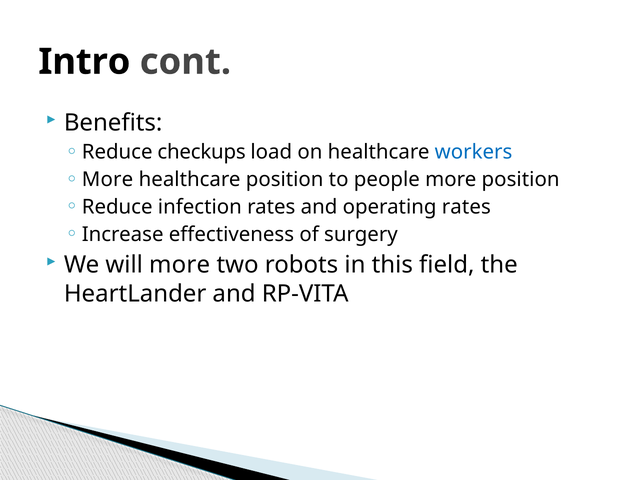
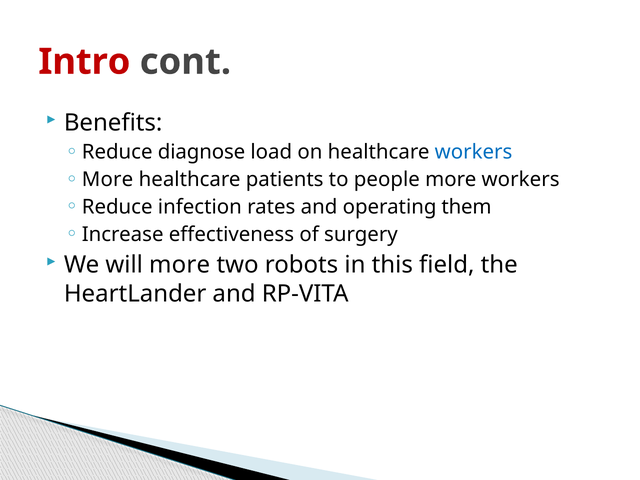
Intro colour: black -> red
checkups: checkups -> diagnose
healthcare position: position -> patients
more position: position -> workers
operating rates: rates -> them
